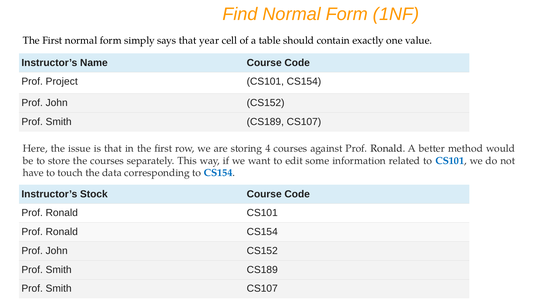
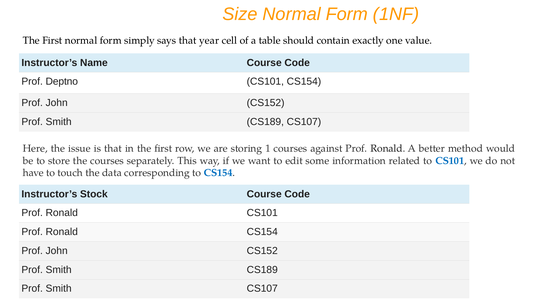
Find: Find -> Size
Project: Project -> Deptno
4: 4 -> 1
